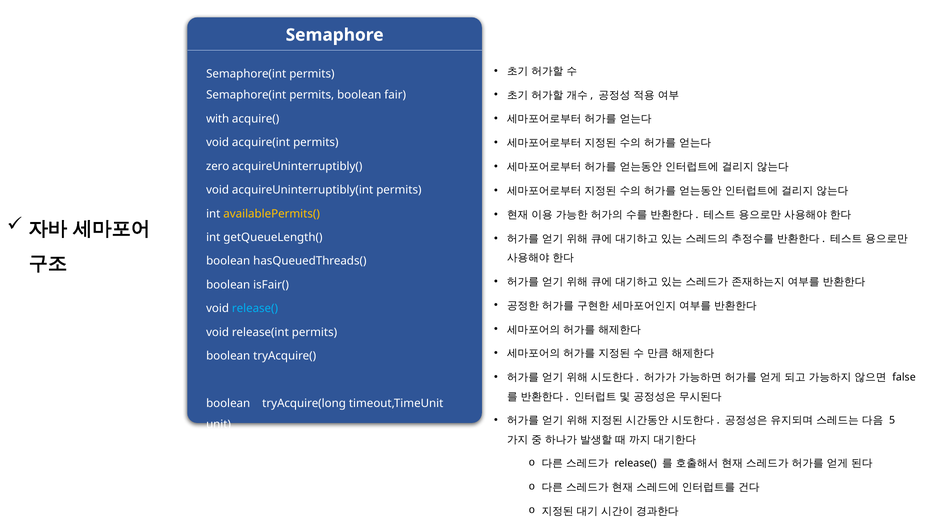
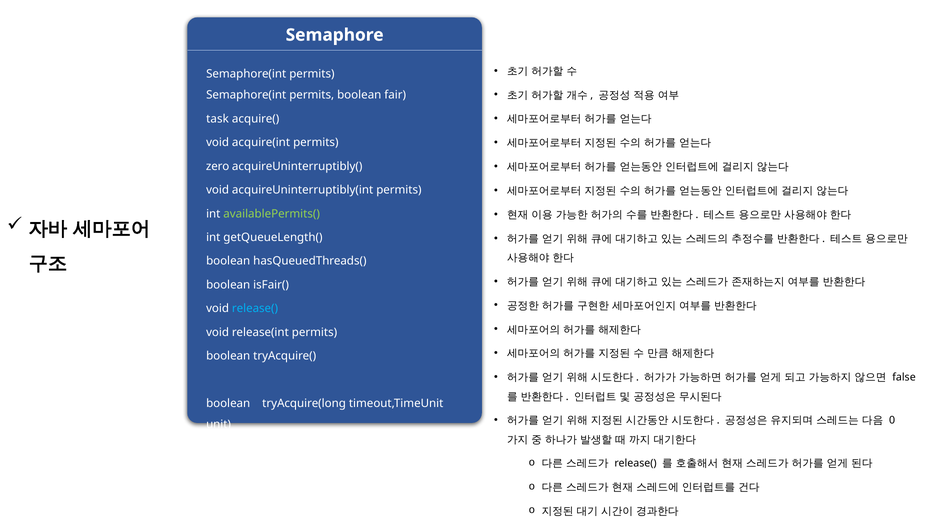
with: with -> task
availablePermits( colour: yellow -> light green
5: 5 -> 0
